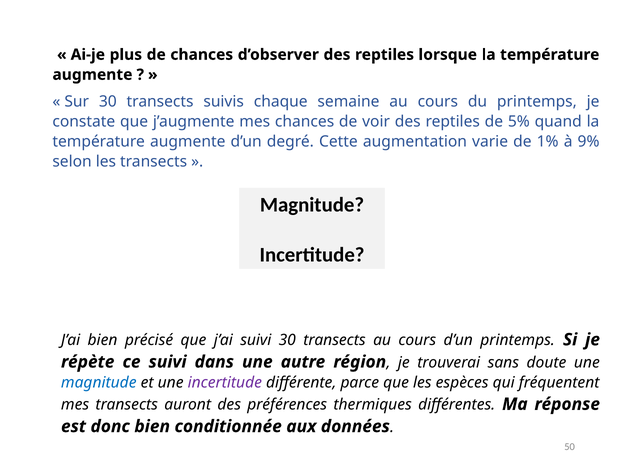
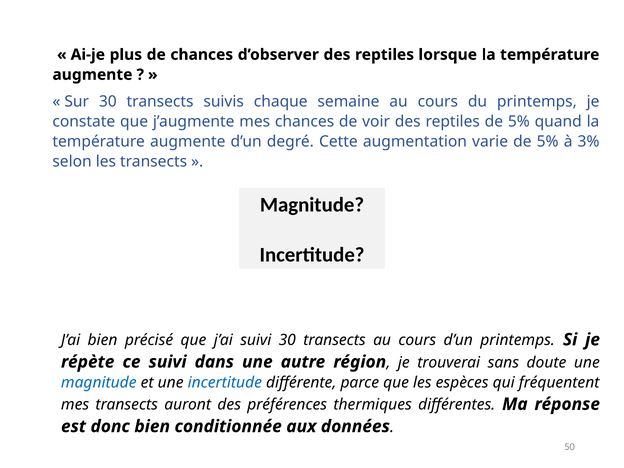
varie de 1%: 1% -> 5%
9%: 9% -> 3%
incertitude at (225, 383) colour: purple -> blue
